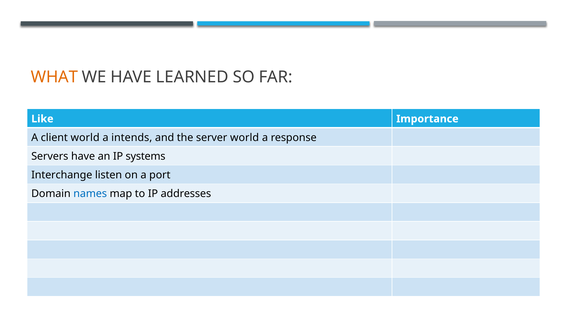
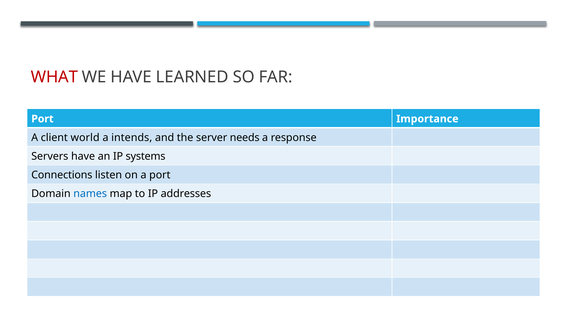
WHAT colour: orange -> red
Like at (42, 119): Like -> Port
server world: world -> needs
Interchange: Interchange -> Connections
